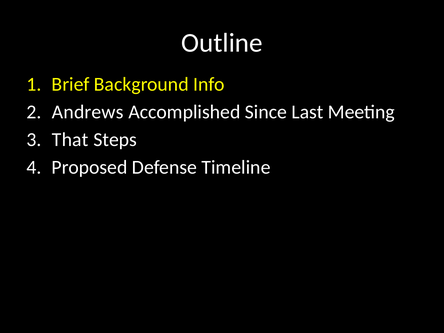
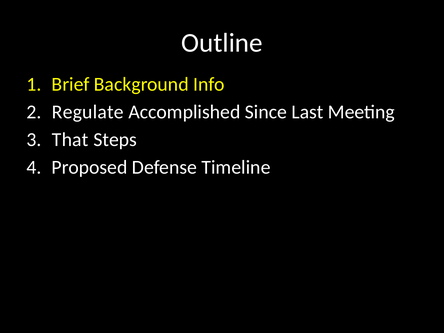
Andrews: Andrews -> Regulate
